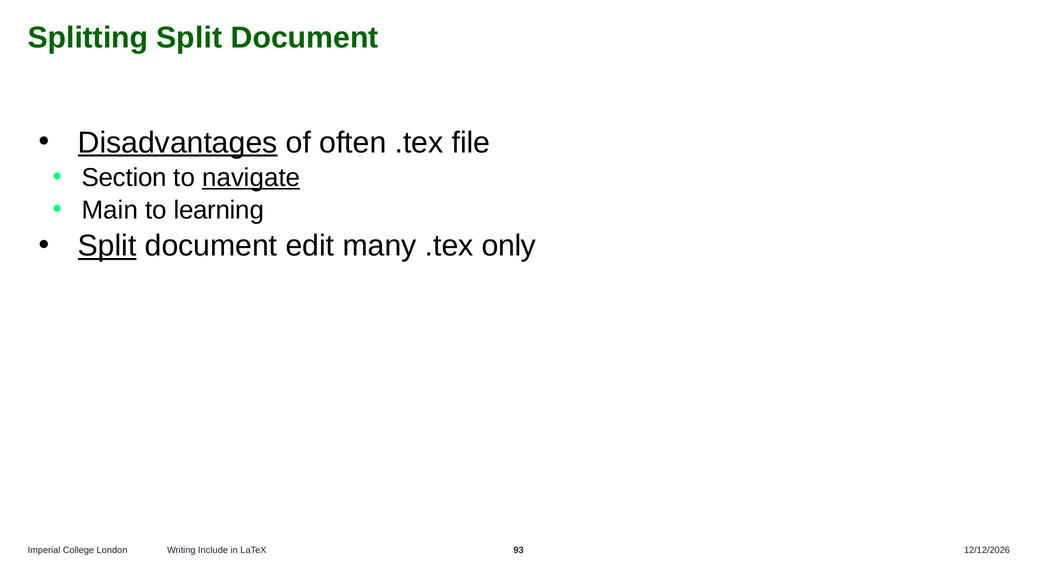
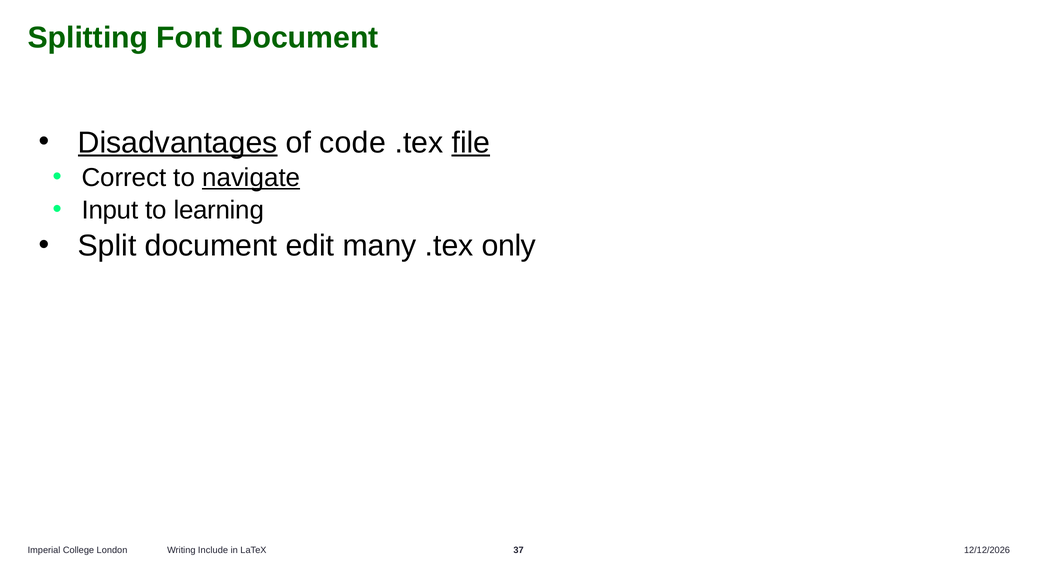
Splitting Split: Split -> Font
often: often -> code
file underline: none -> present
Section: Section -> Correct
Main: Main -> Input
Split at (107, 246) underline: present -> none
93: 93 -> 37
